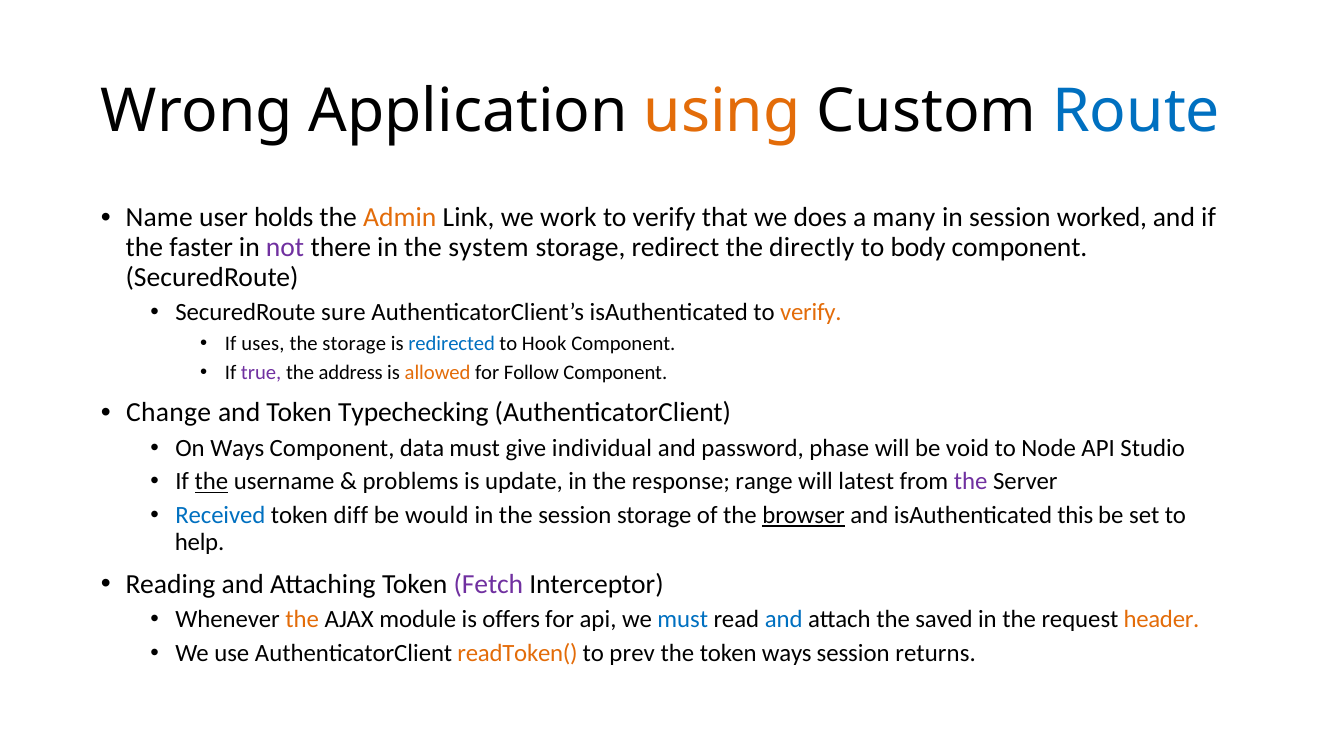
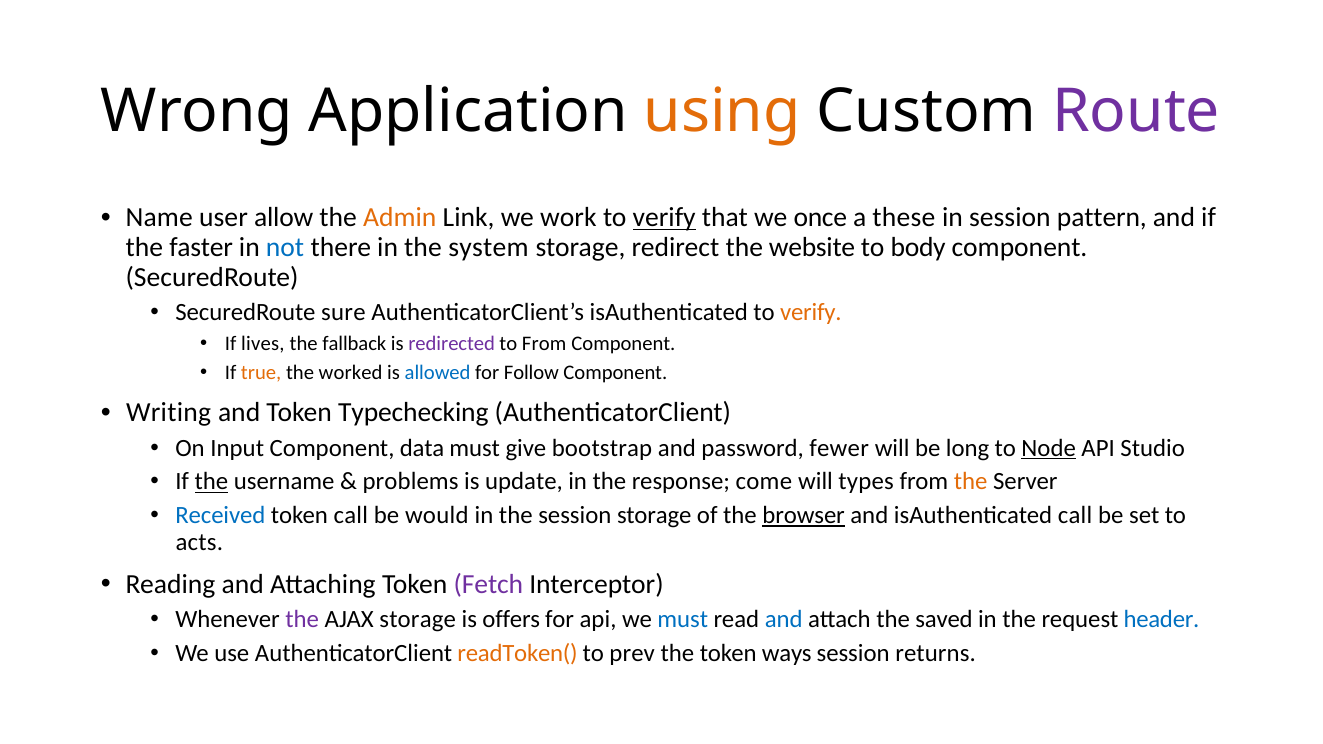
Route colour: blue -> purple
holds: holds -> allow
verify at (664, 218) underline: none -> present
does: does -> once
many: many -> these
worked: worked -> pattern
not colour: purple -> blue
directly: directly -> website
uses: uses -> lives
the storage: storage -> fallback
redirected colour: blue -> purple
to Hook: Hook -> From
true colour: purple -> orange
address: address -> worked
allowed colour: orange -> blue
Change: Change -> Writing
On Ways: Ways -> Input
individual: individual -> bootstrap
phase: phase -> fewer
void: void -> long
Node underline: none -> present
range: range -> come
latest: latest -> types
the at (971, 482) colour: purple -> orange
token diff: diff -> call
isAuthenticated this: this -> call
help: help -> acts
the at (302, 620) colour: orange -> purple
AJAX module: module -> storage
header colour: orange -> blue
